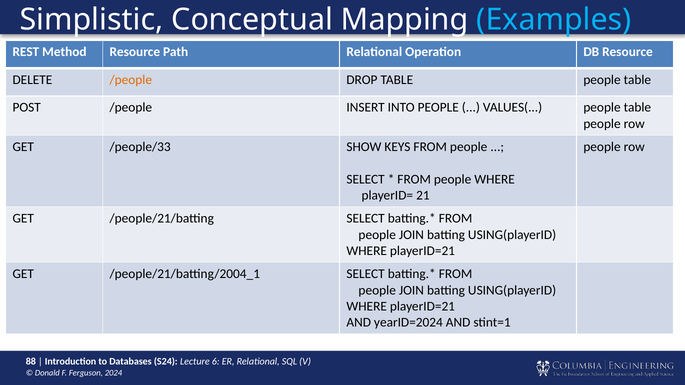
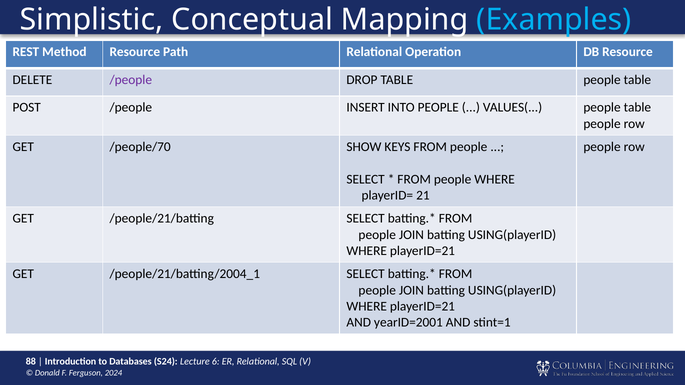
/people at (131, 80) colour: orange -> purple
/people/33: /people/33 -> /people/70
yearID=2024: yearID=2024 -> yearID=2001
